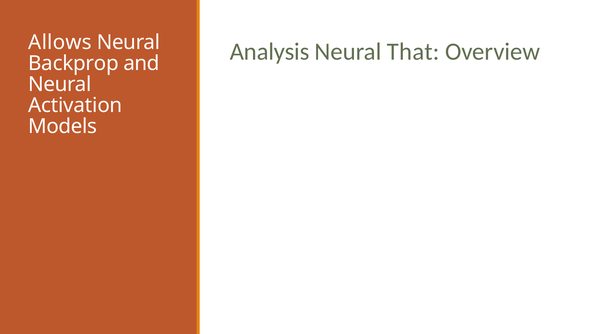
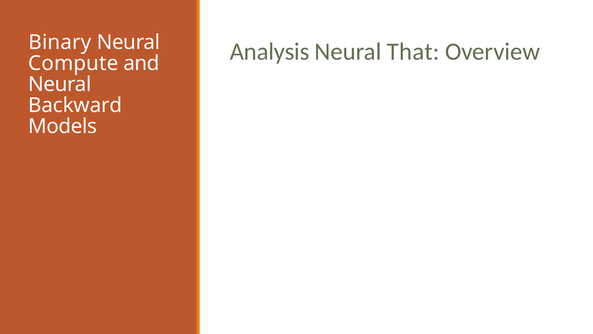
Allows: Allows -> Binary
Backprop: Backprop -> Compute
Activation: Activation -> Backward
